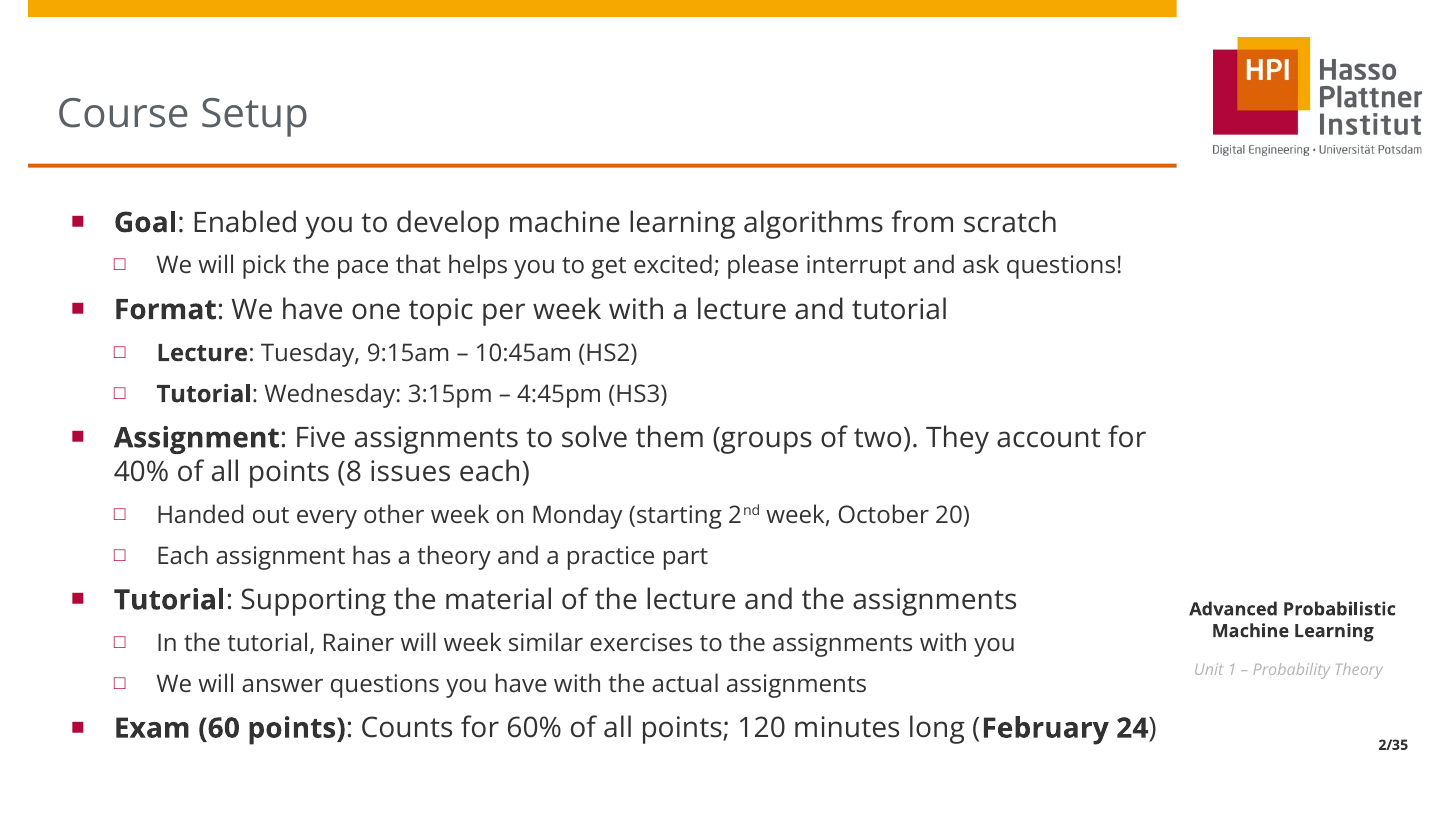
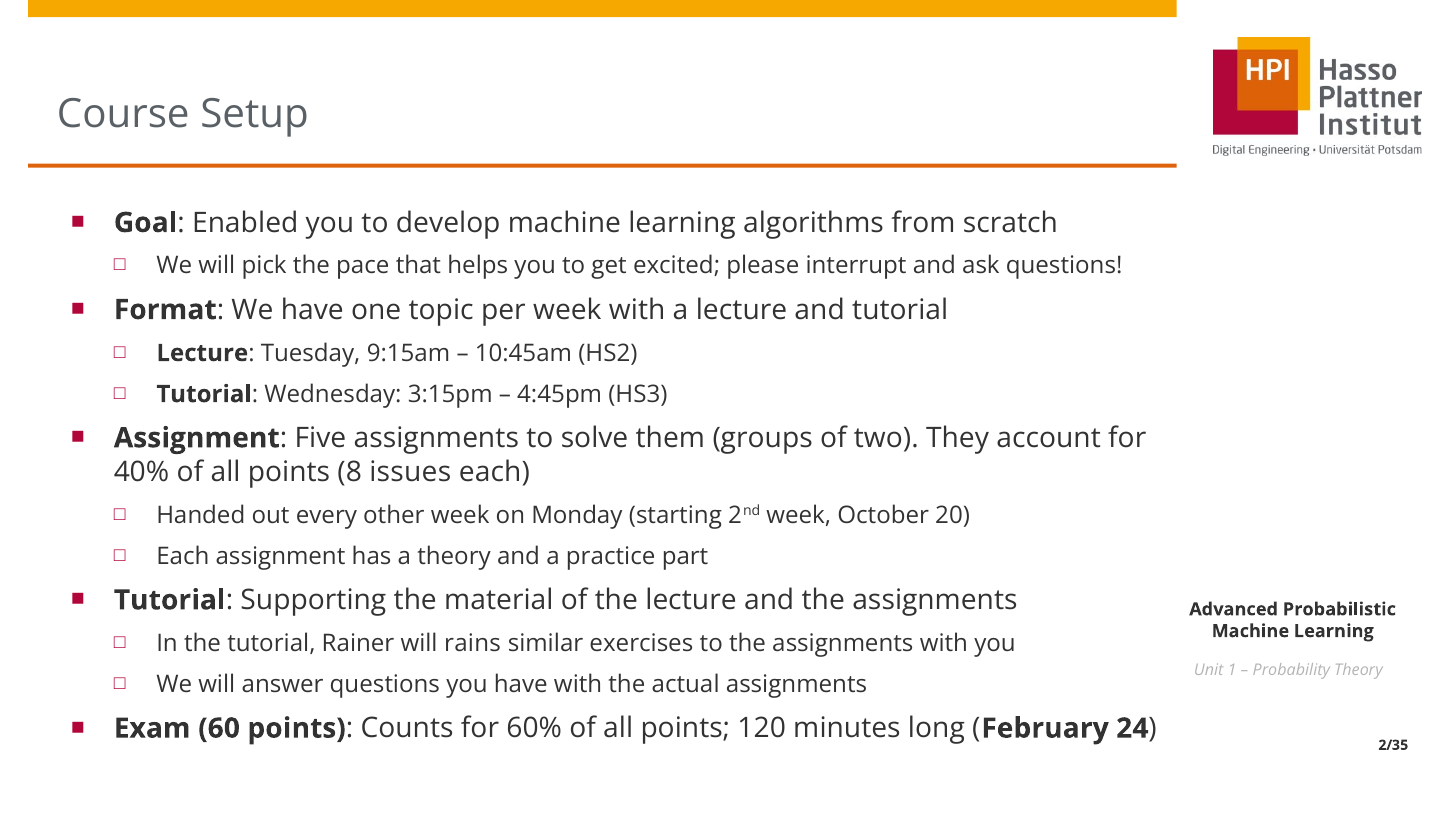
will week: week -> rains
